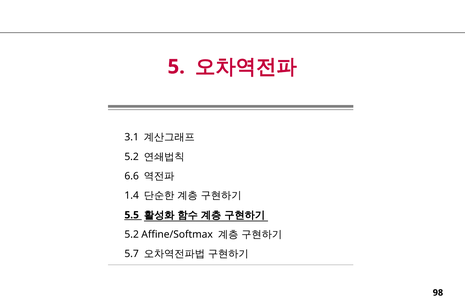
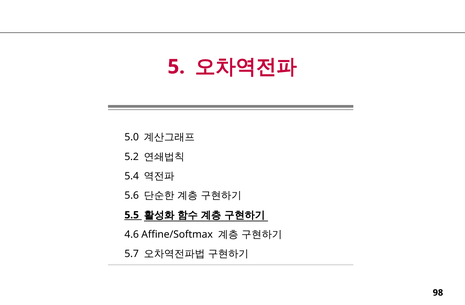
3.1: 3.1 -> 5.0
6.6: 6.6 -> 5.4
1.4: 1.4 -> 5.6
5.2 at (132, 235): 5.2 -> 4.6
